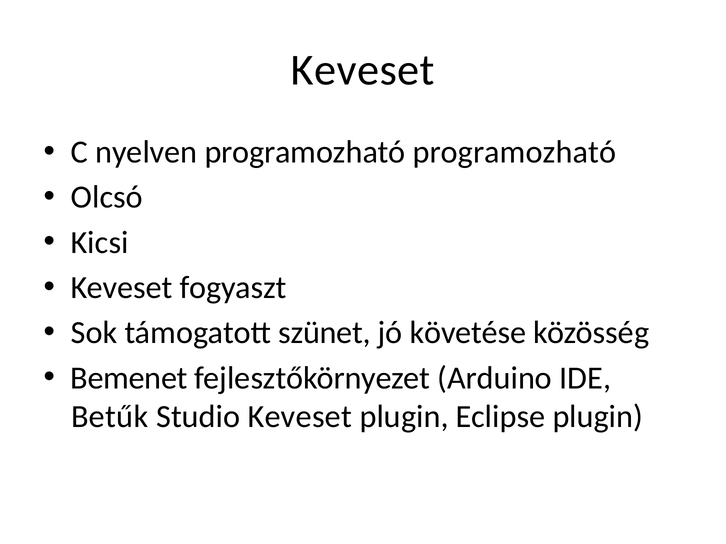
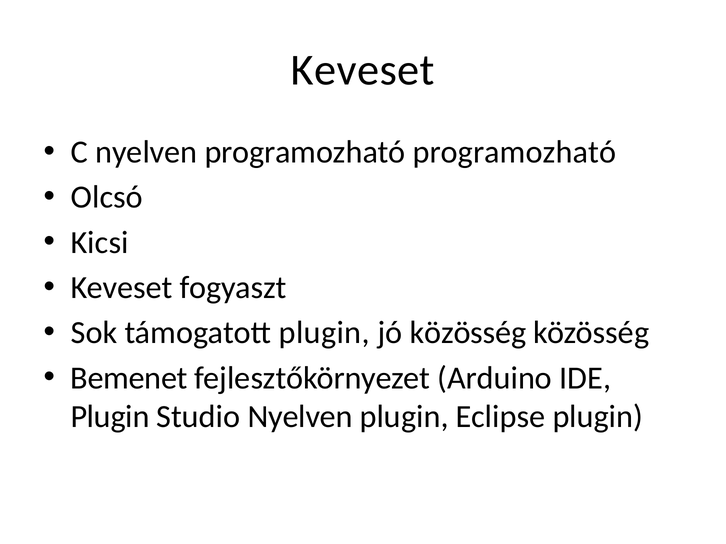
támogatott szünet: szünet -> plugin
jó követése: követése -> közösség
Betűk at (110, 417): Betűk -> Plugin
Studio Keveset: Keveset -> Nyelven
